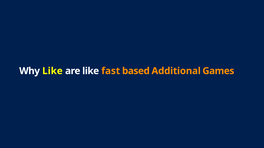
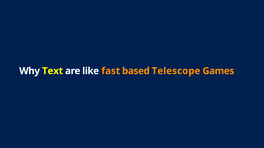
Why Like: Like -> Text
Additional: Additional -> Telescope
